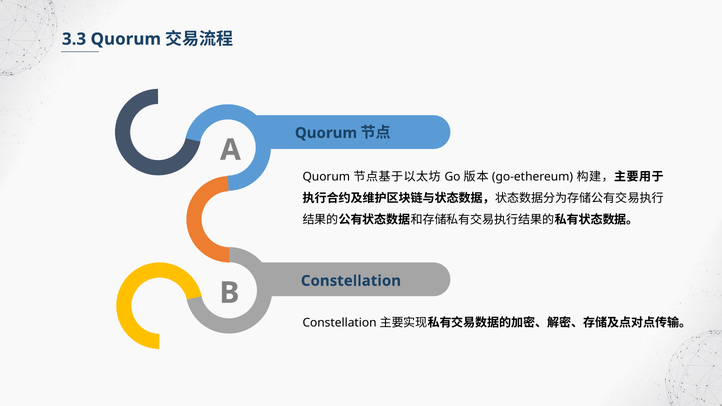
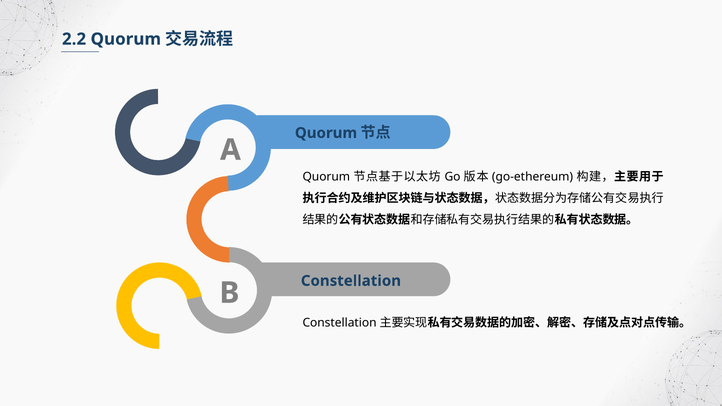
3.3: 3.3 -> 2.2
